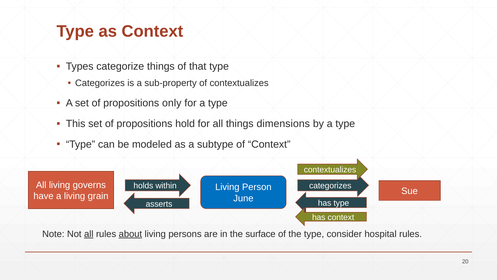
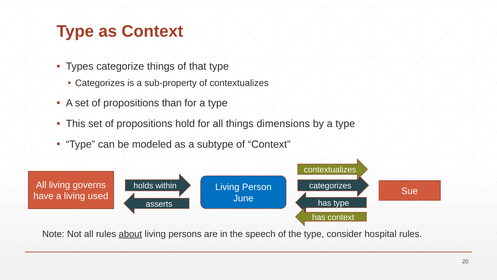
only: only -> than
grain: grain -> used
all at (89, 234) underline: present -> none
surface: surface -> speech
